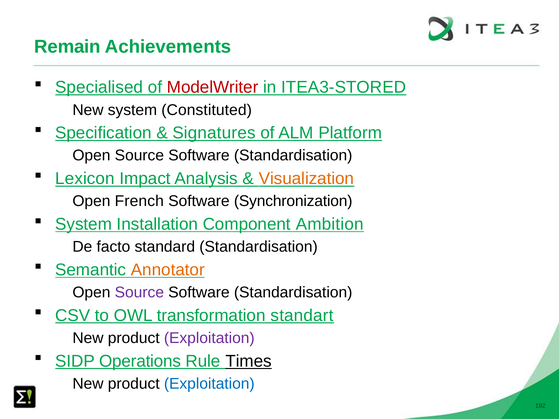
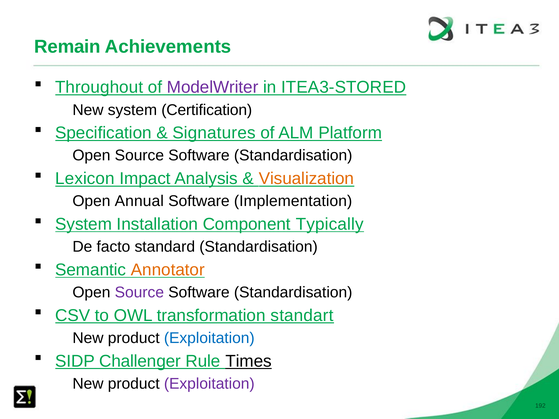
Specialised: Specialised -> Throughout
ModelWriter colour: red -> purple
Constituted: Constituted -> Certification
French: French -> Annual
Synchronization: Synchronization -> Implementation
Ambition: Ambition -> Typically
Exploitation at (209, 338) colour: purple -> blue
Operations: Operations -> Challenger
Exploitation at (209, 384) colour: blue -> purple
